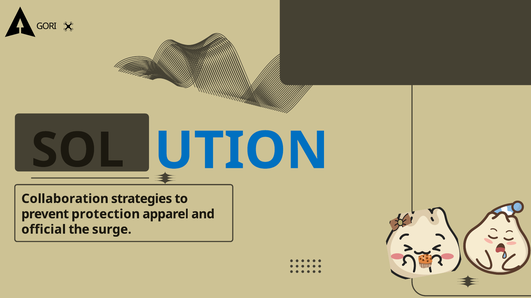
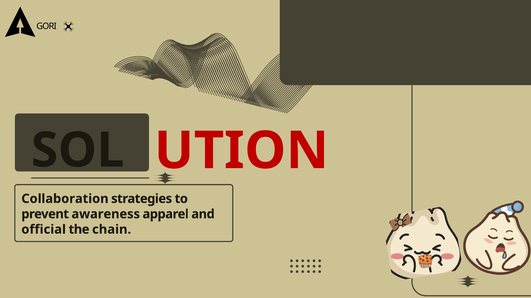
UTION colour: blue -> red
protection: protection -> awareness
surge: surge -> chain
